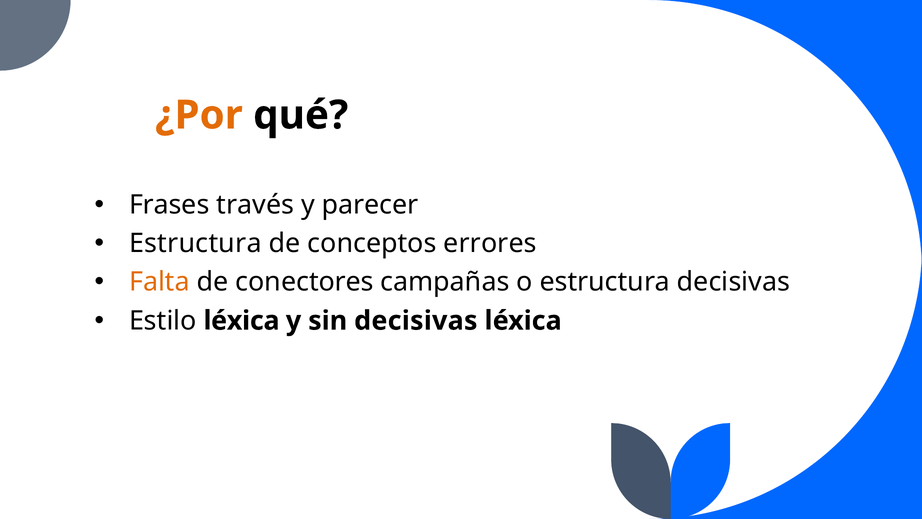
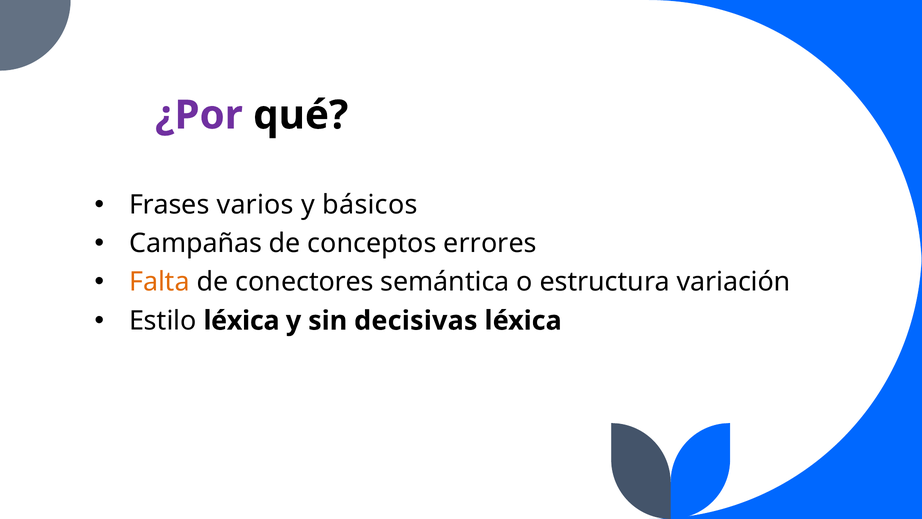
¿Por colour: orange -> purple
través: través -> varios
parecer: parecer -> básicos
Estructura at (195, 243): Estructura -> Campañas
campañas: campañas -> semántica
estructura decisivas: decisivas -> variación
